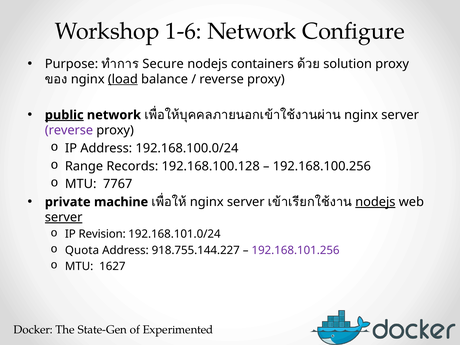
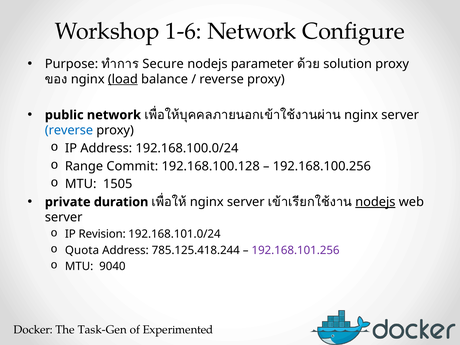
containers: containers -> parameter
public underline: present -> none
reverse at (69, 130) colour: purple -> blue
Records: Records -> Commit
7767: 7767 -> 1505
machine: machine -> duration
server at (64, 217) underline: present -> none
918.755.144.227: 918.755.144.227 -> 785.125.418.244
1627: 1627 -> 9040
State-Gen: State-Gen -> Task-Gen
